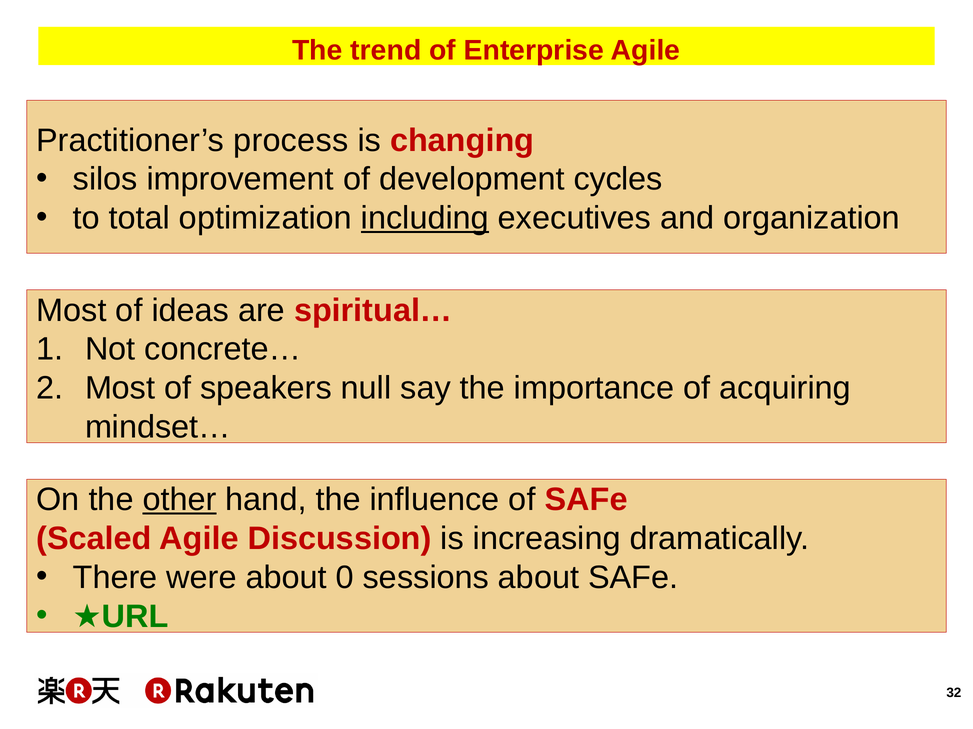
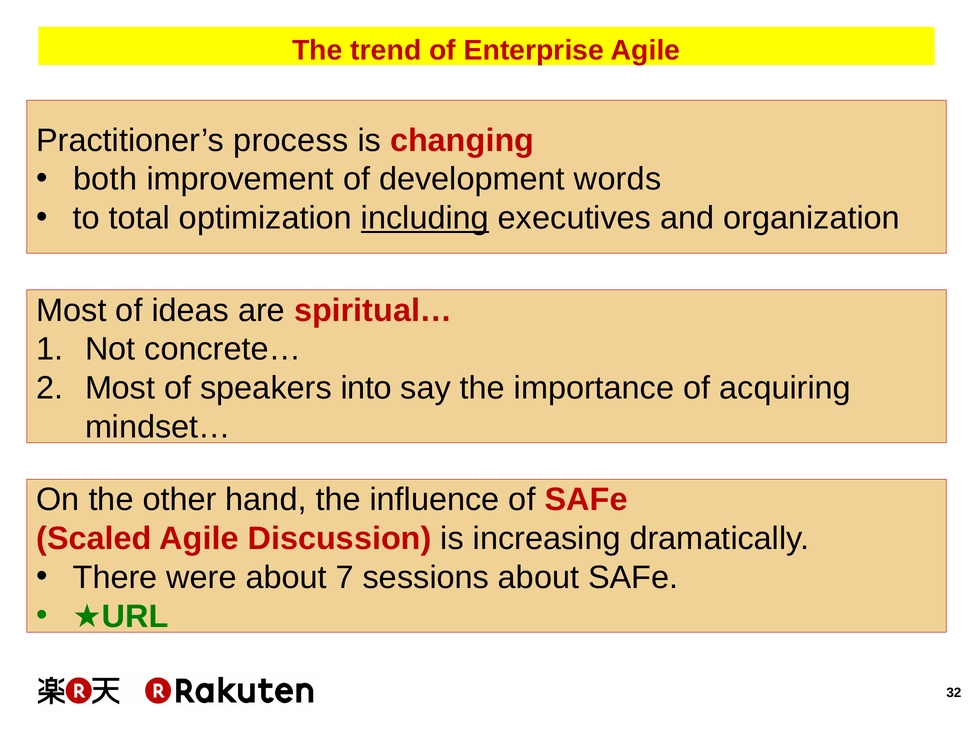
silos: silos -> both
cycles: cycles -> words
null: null -> into
other underline: present -> none
0: 0 -> 7
